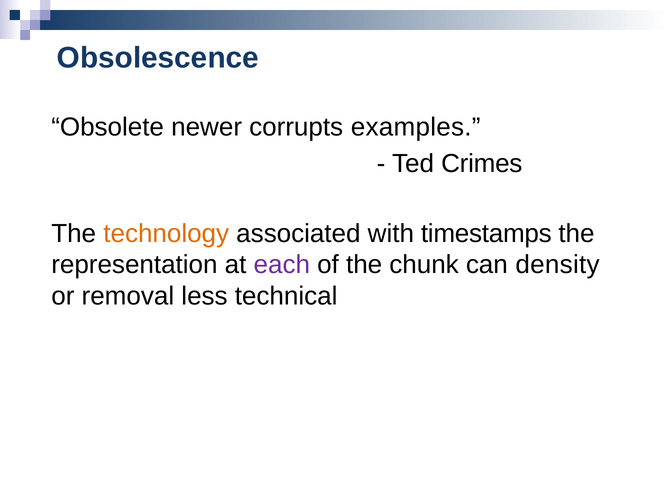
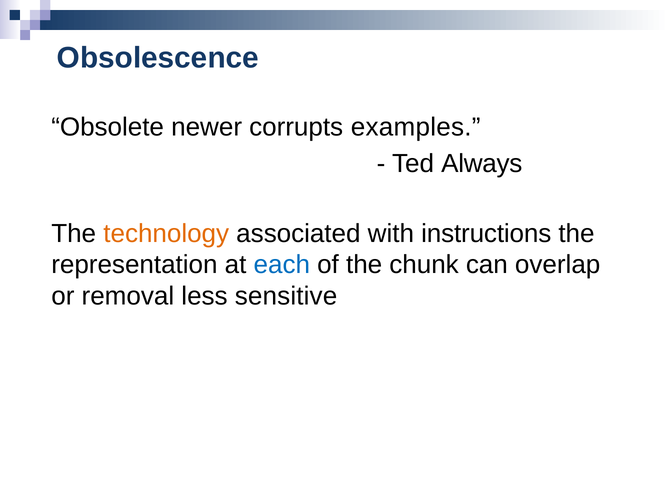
Crimes: Crimes -> Always
timestamps: timestamps -> instructions
each colour: purple -> blue
density: density -> overlap
technical: technical -> sensitive
